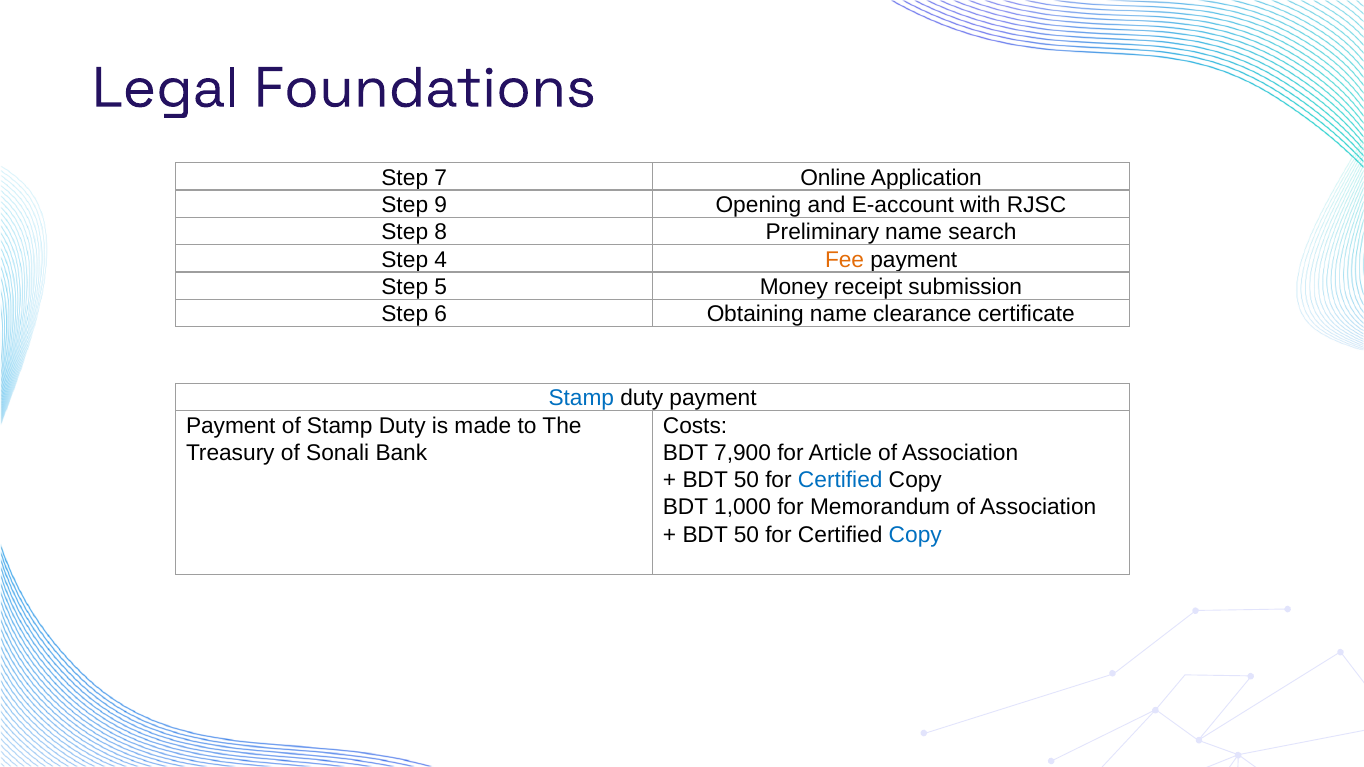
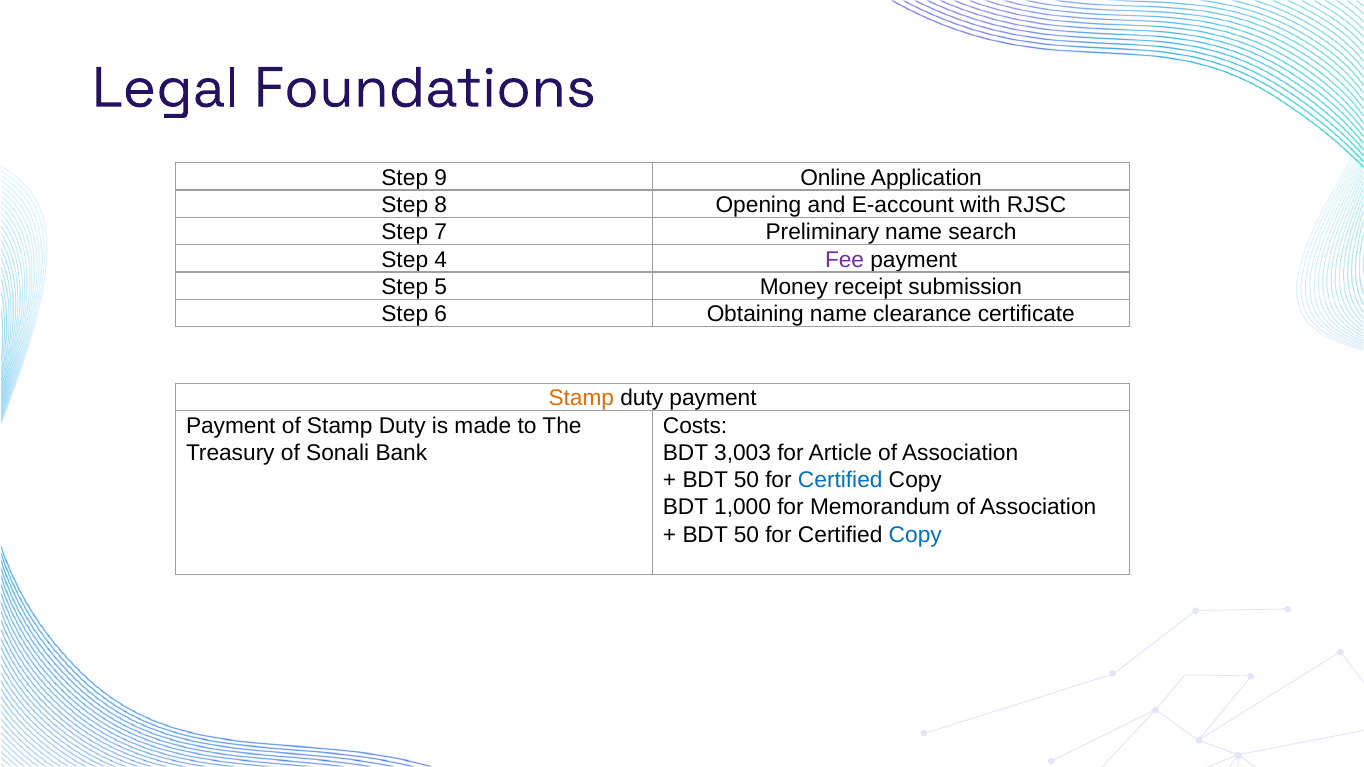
7: 7 -> 9
9: 9 -> 8
8: 8 -> 7
Fee colour: orange -> purple
Stamp at (581, 399) colour: blue -> orange
7,900: 7,900 -> 3,003
